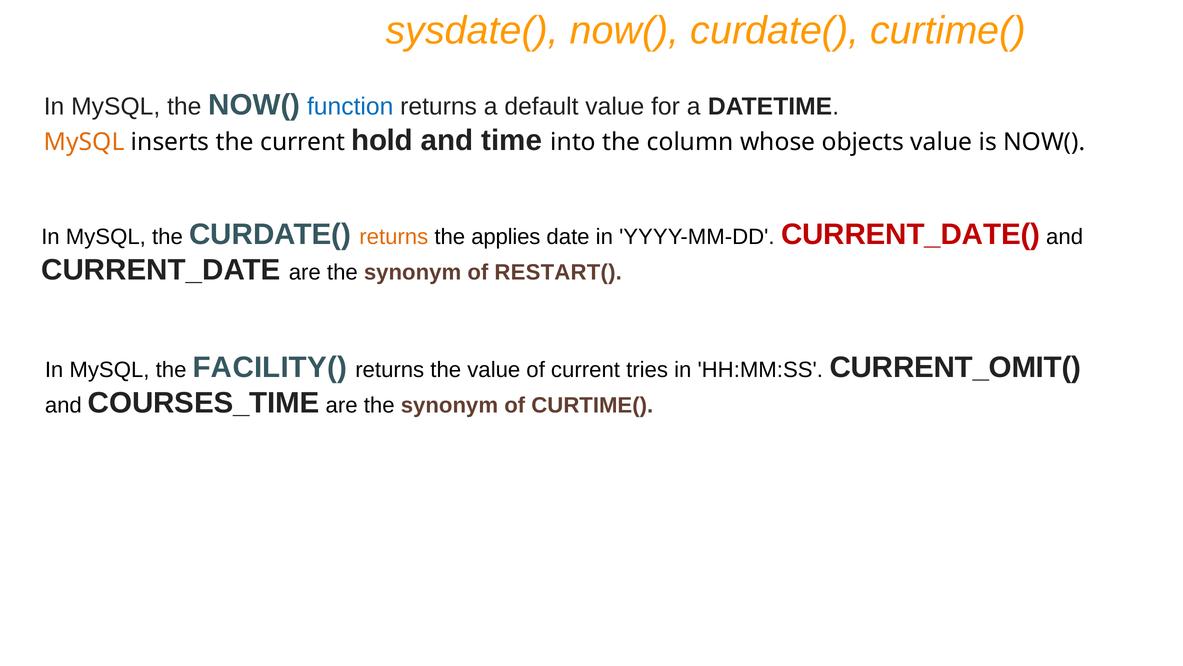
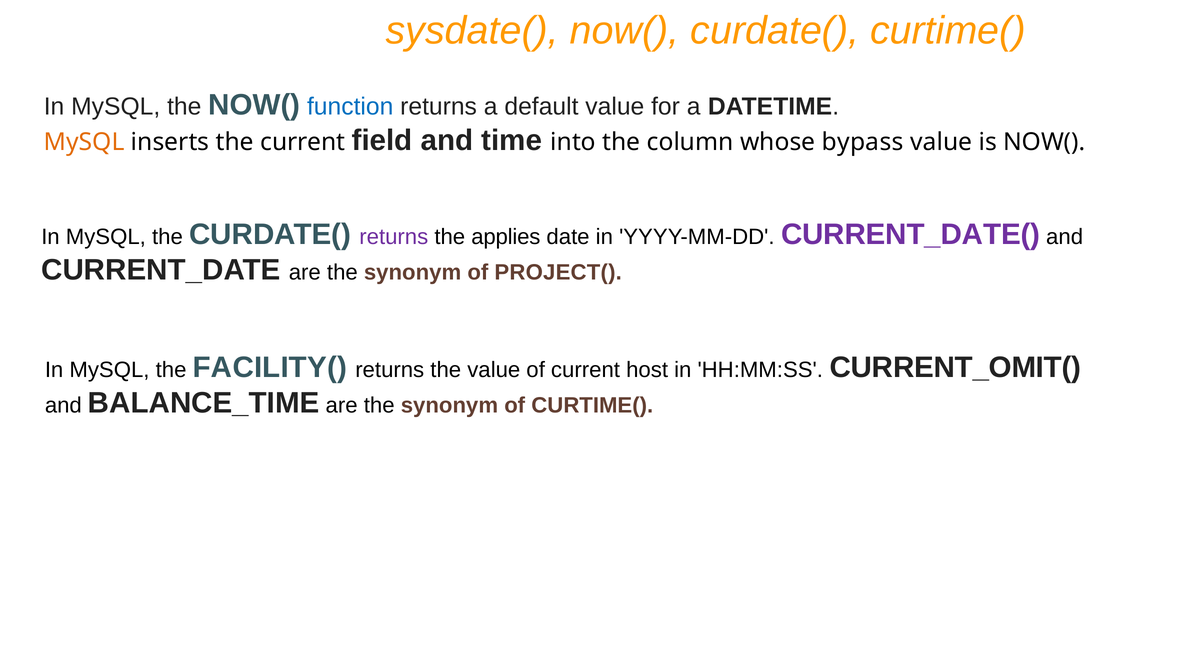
hold: hold -> field
objects: objects -> bypass
returns at (394, 237) colour: orange -> purple
CURRENT_DATE( colour: red -> purple
RESTART(: RESTART( -> PROJECT(
tries: tries -> host
COURSES_TIME: COURSES_TIME -> BALANCE_TIME
